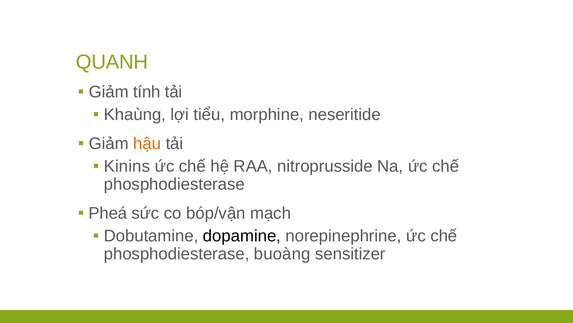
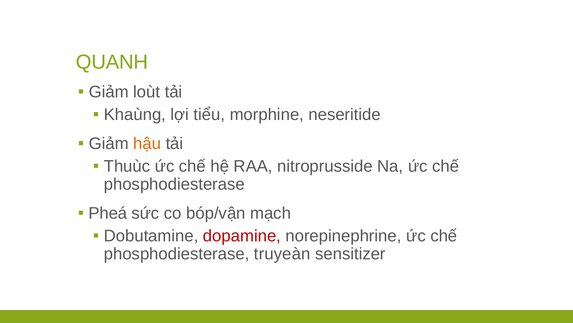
tính: tính -> loùt
Kinins: Kinins -> Thuùc
dopamine colour: black -> red
buoàng: buoàng -> truyeàn
